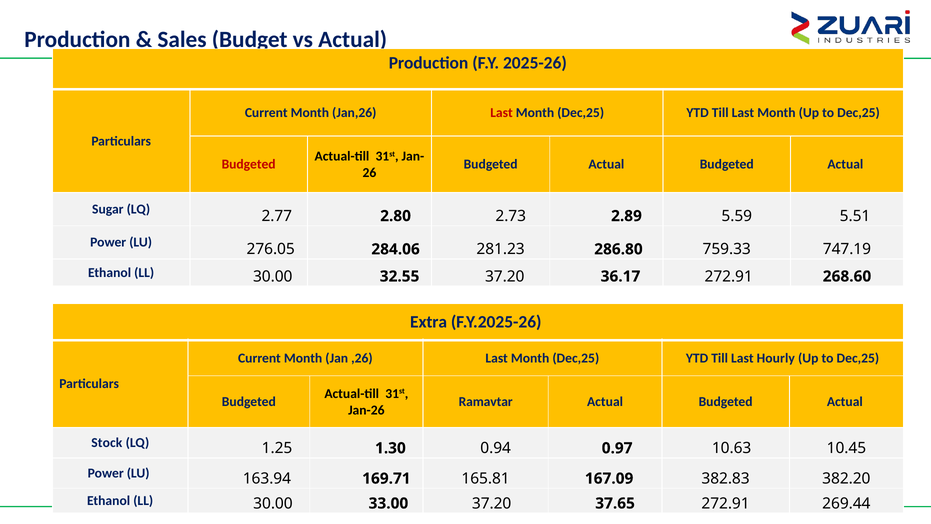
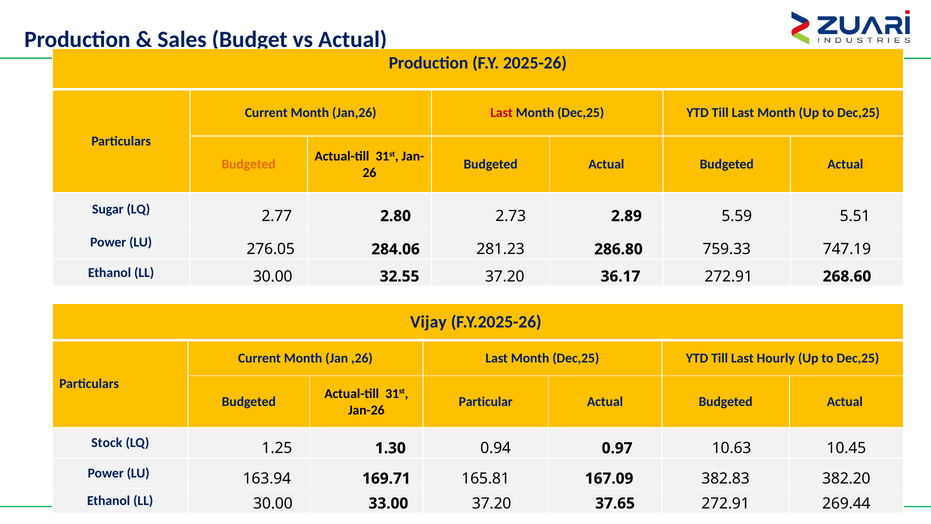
Budgeted at (249, 164) colour: red -> orange
Extra: Extra -> Vijay
Ramavtar: Ramavtar -> Particular
